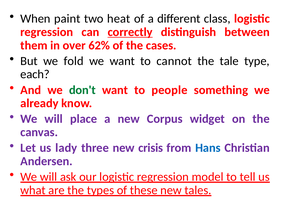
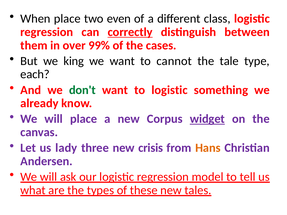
When paint: paint -> place
heat: heat -> even
62%: 62% -> 99%
fold: fold -> king
to people: people -> logistic
widget underline: none -> present
Hans colour: blue -> orange
